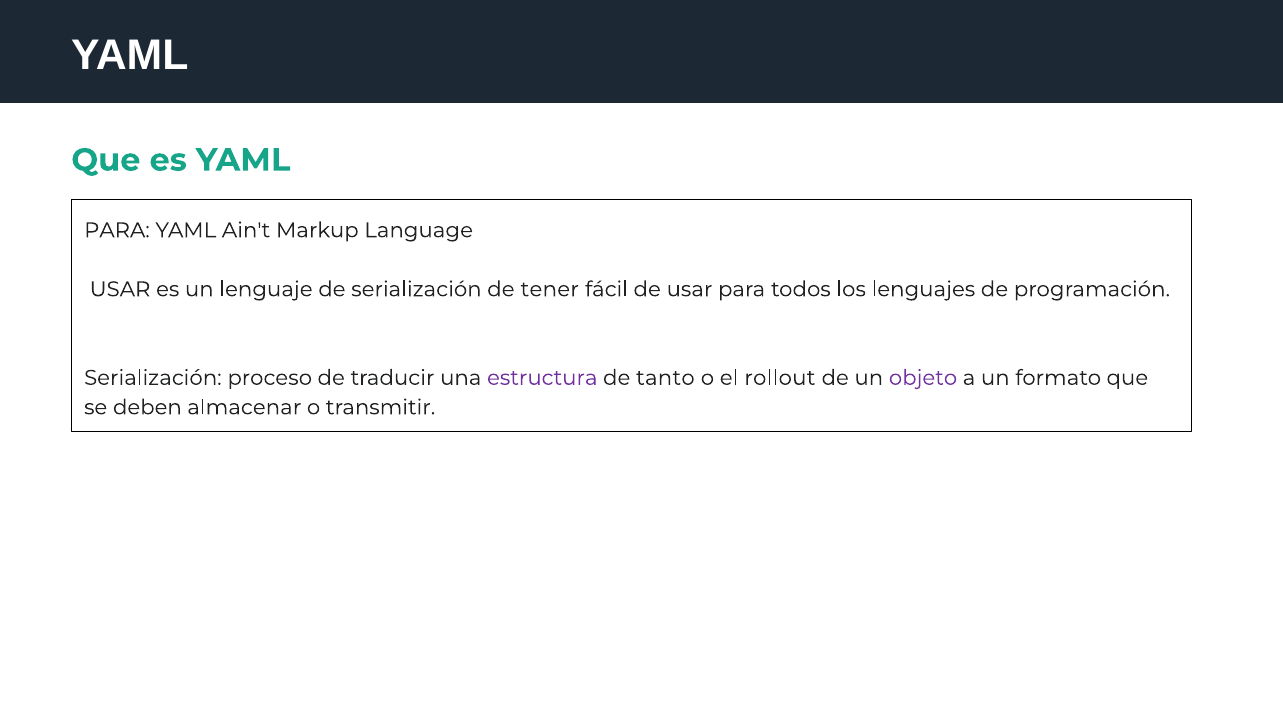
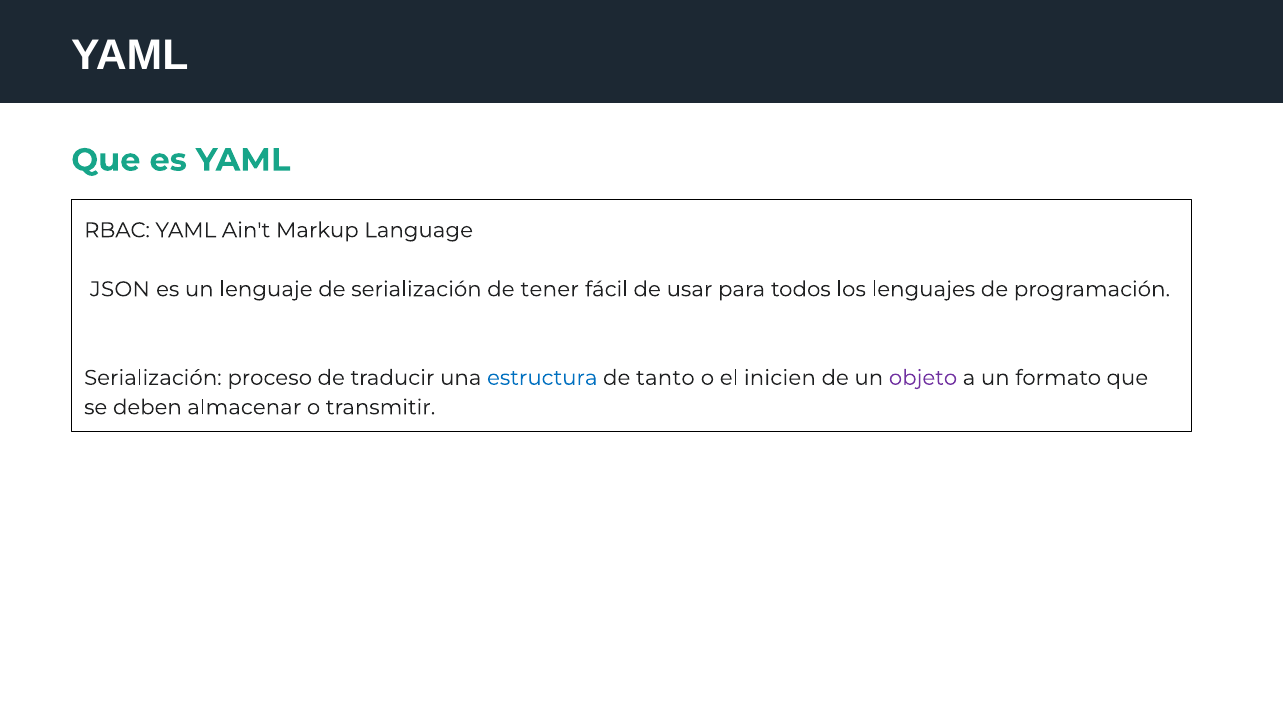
PARA at (117, 230): PARA -> RBAC
USAR at (120, 289): USAR -> JSON
estructura colour: purple -> blue
rollout: rollout -> inicien
